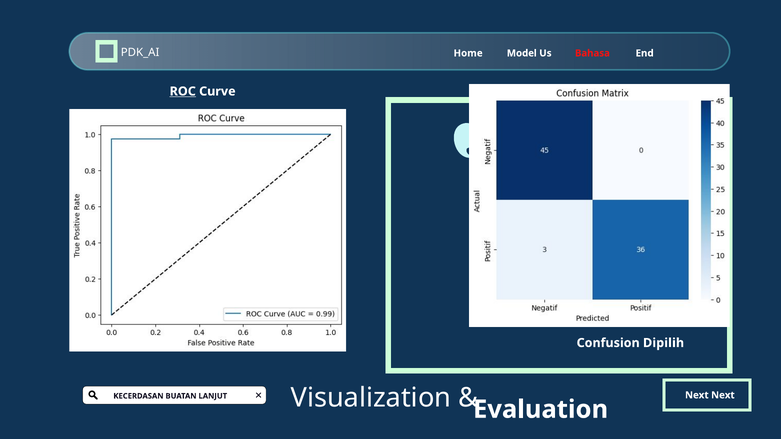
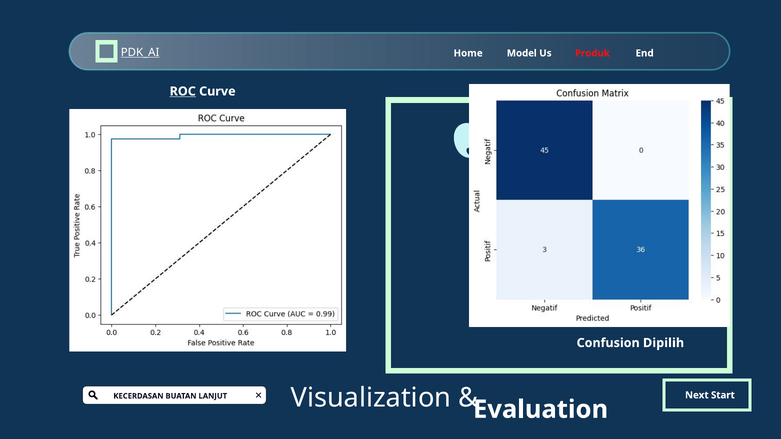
PDK_AI underline: none -> present
Bahasa: Bahasa -> Produk
Next Next: Next -> Start
